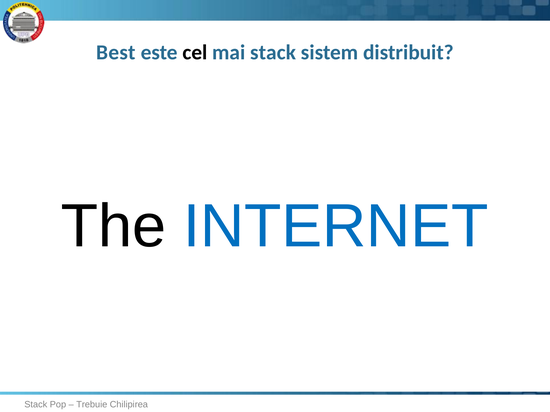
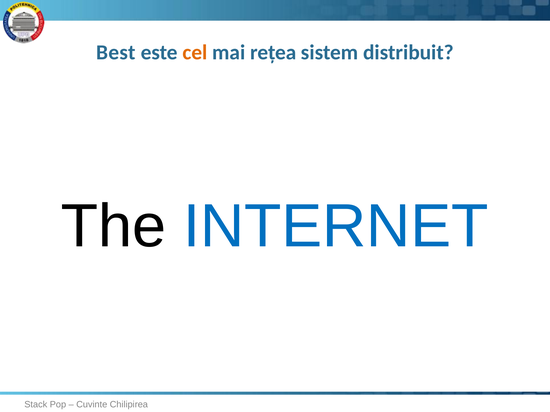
cel colour: black -> orange
mai stack: stack -> rețea
Trebuie: Trebuie -> Cuvinte
